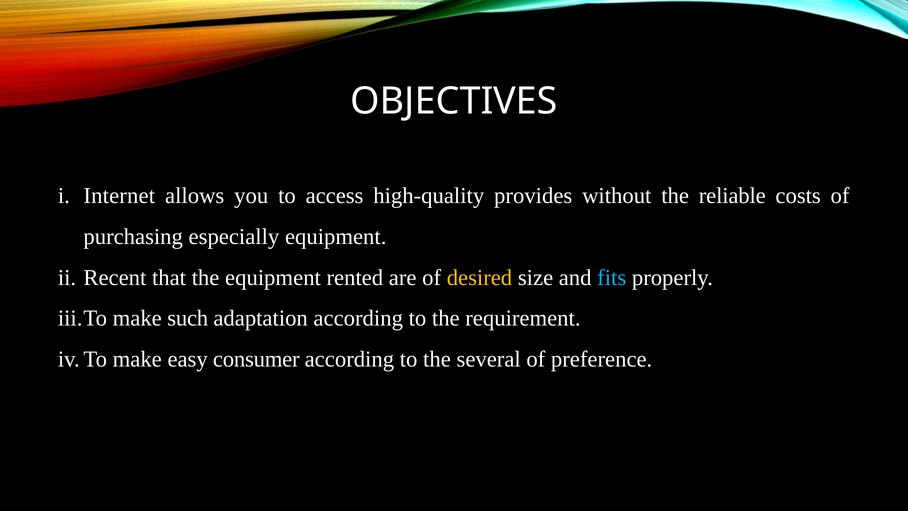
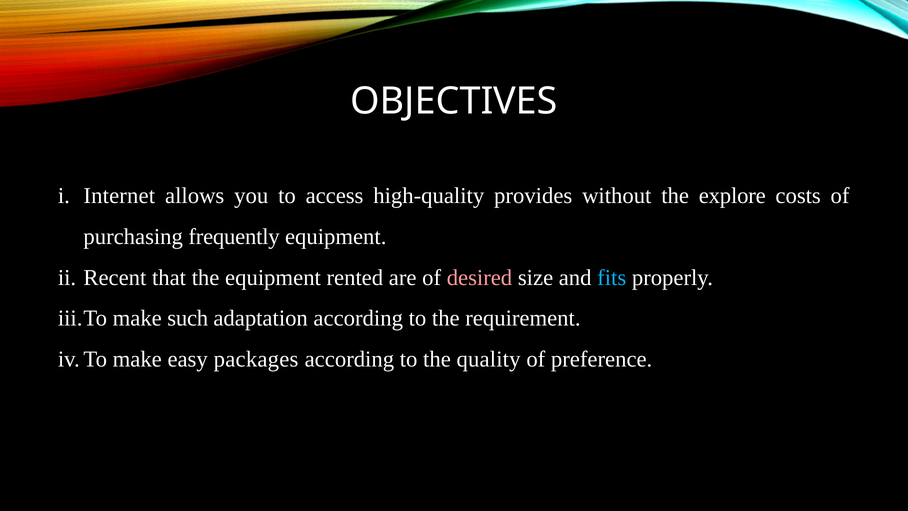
reliable: reliable -> explore
especially: especially -> frequently
desired colour: yellow -> pink
consumer: consumer -> packages
several: several -> quality
